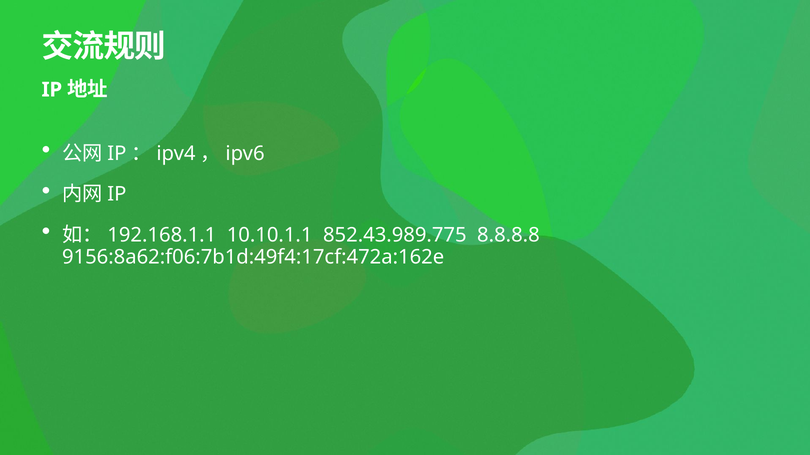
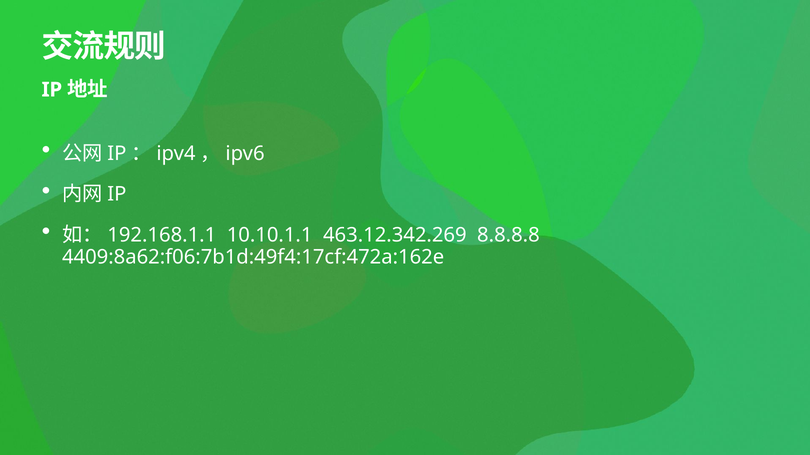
852.43.989.775: 852.43.989.775 -> 463.12.342.269
9156:8a62:f06:7b1d:49f4:17cf:472a:162e: 9156:8a62:f06:7b1d:49f4:17cf:472a:162e -> 4409:8a62:f06:7b1d:49f4:17cf:472a:162e
